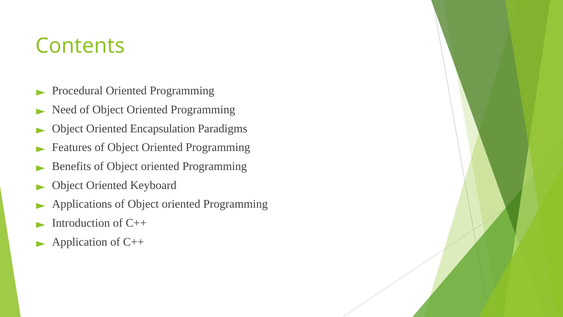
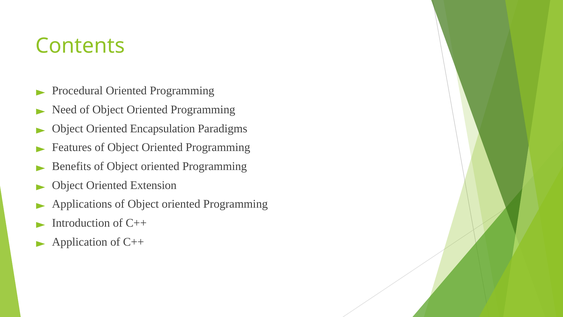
Keyboard: Keyboard -> Extension
